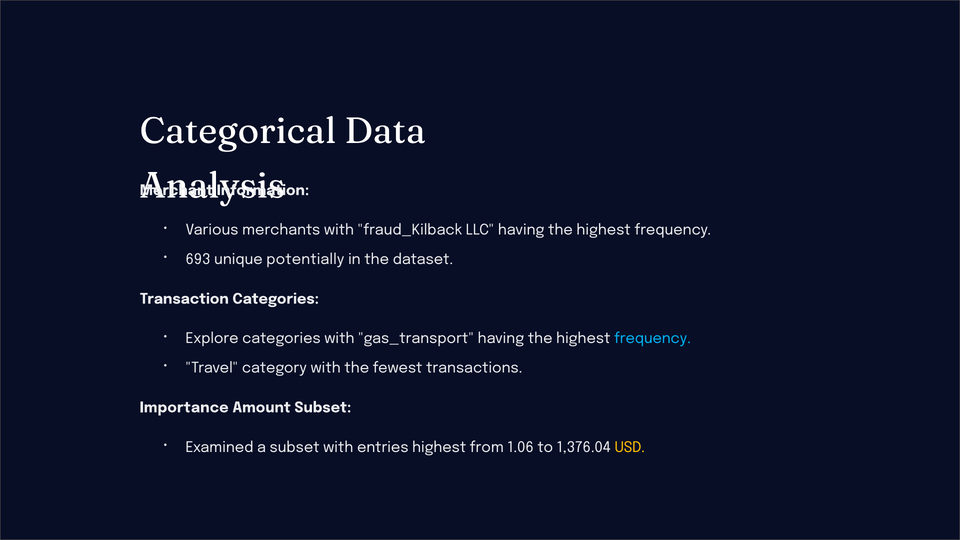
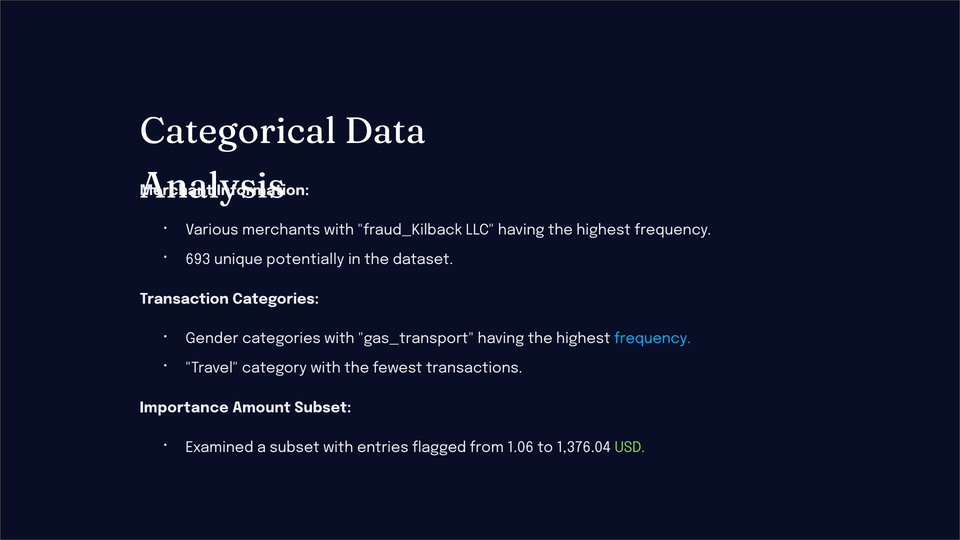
Explore: Explore -> Gender
entries highest: highest -> flagged
USD colour: yellow -> light green
